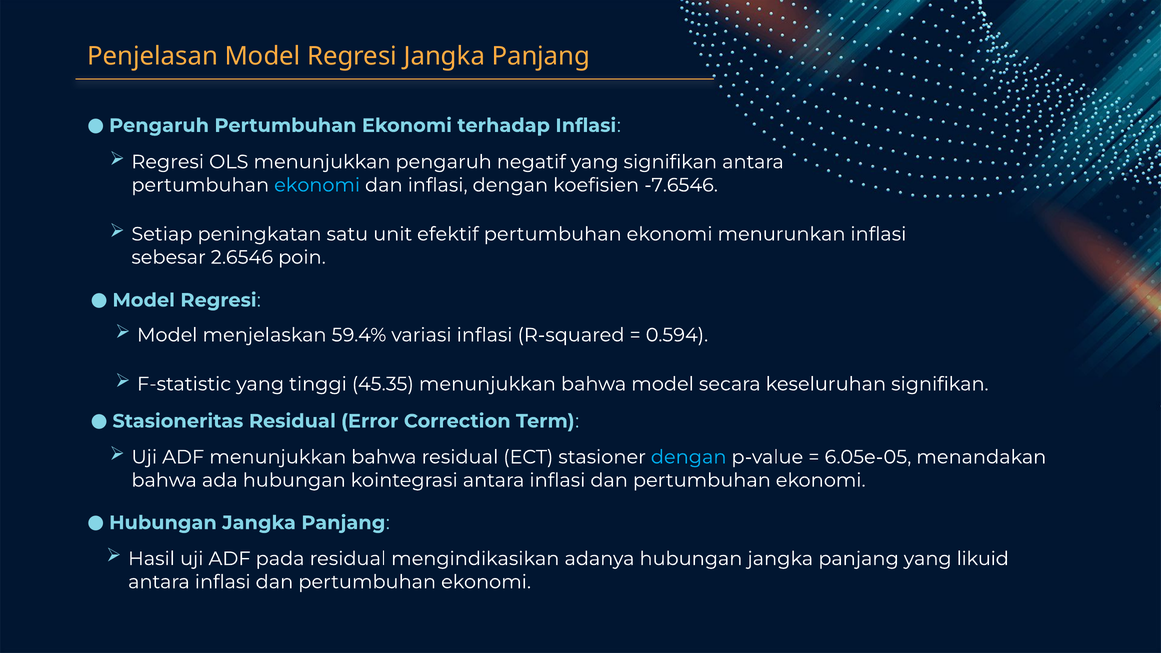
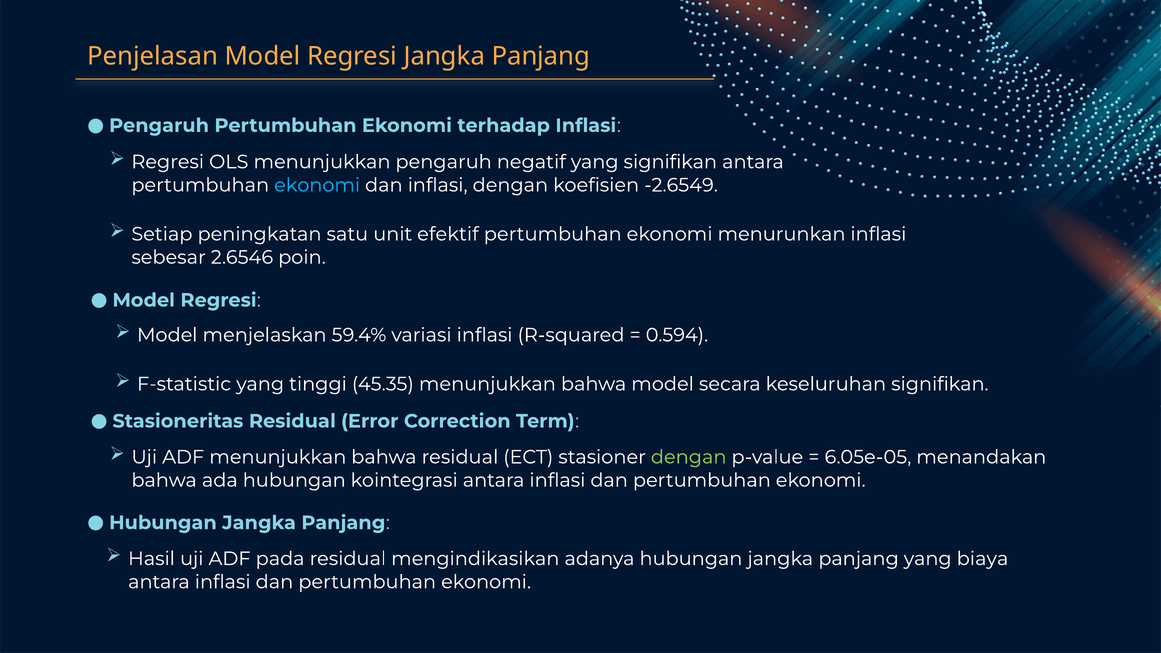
-7.6546: -7.6546 -> -2.6549
dengan at (689, 457) colour: light blue -> light green
likuid: likuid -> biaya
